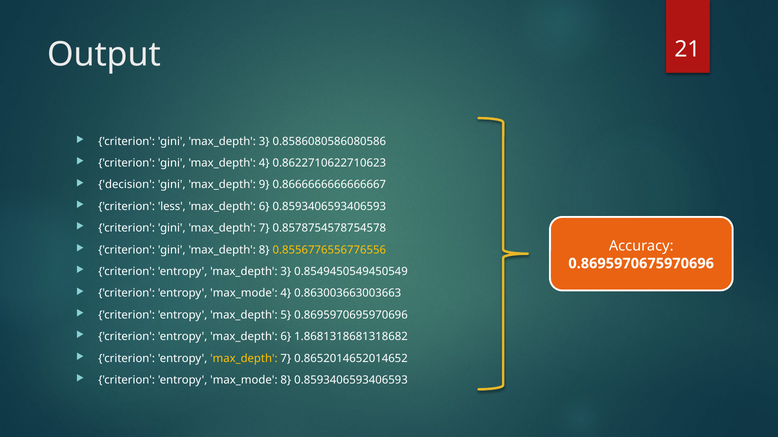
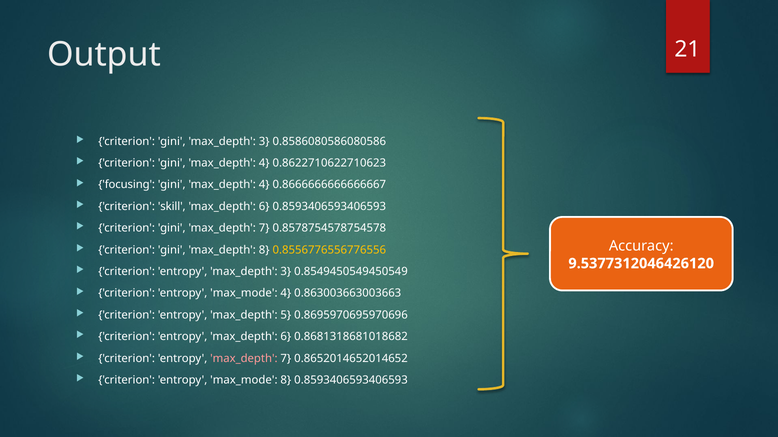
decision: decision -> focusing
9 at (264, 185): 9 -> 4
less: less -> skill
0.8695970675970696: 0.8695970675970696 -> 9.5377312046426120
1.8681318681318682: 1.8681318681318682 -> 0.8681318681018682
max_depth at (244, 359) colour: yellow -> pink
